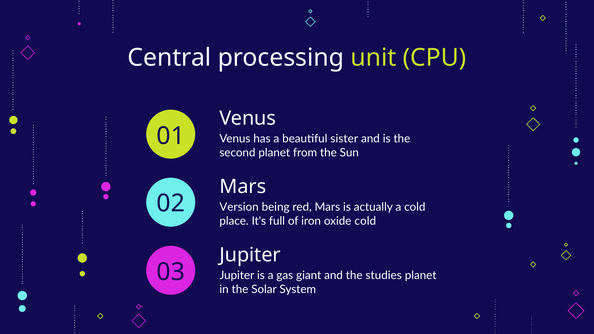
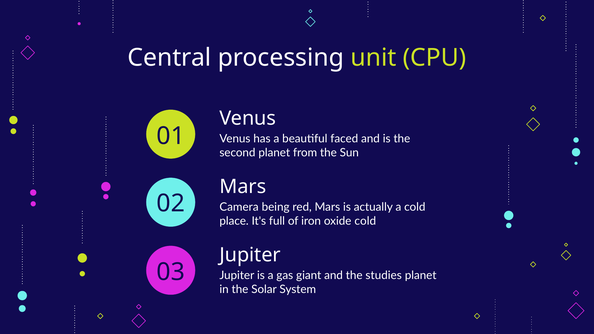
sister: sister -> faced
Version: Version -> Camera
